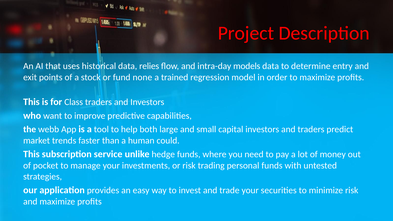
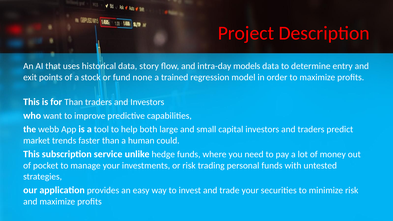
relies: relies -> story
for Class: Class -> Than
